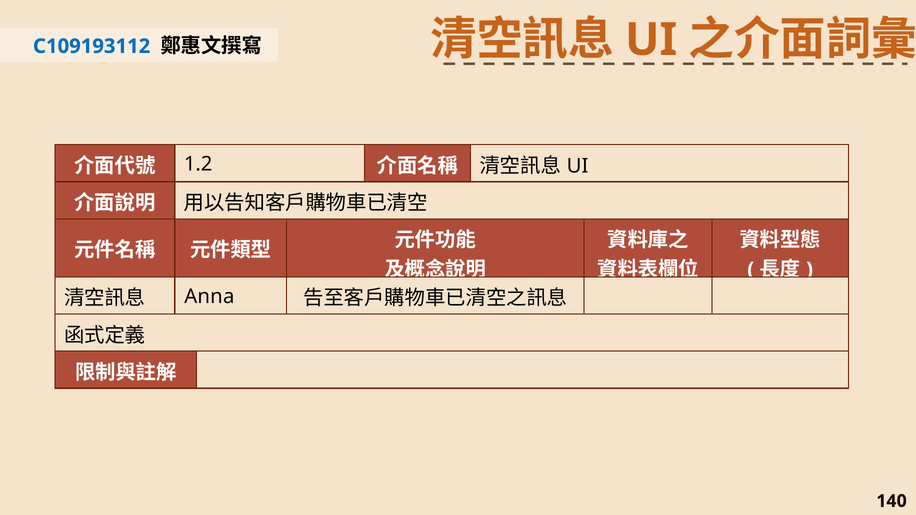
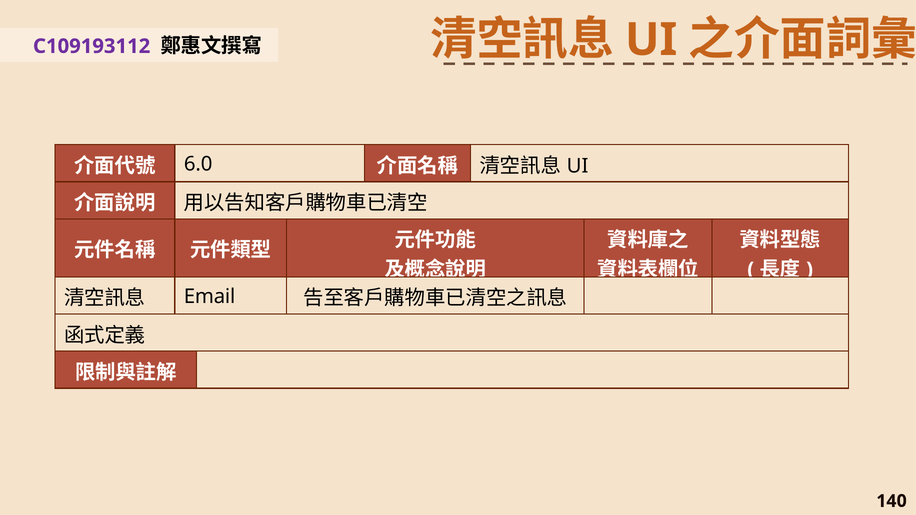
C109193112 colour: blue -> purple
1.2: 1.2 -> 6.0
Anna: Anna -> Email
